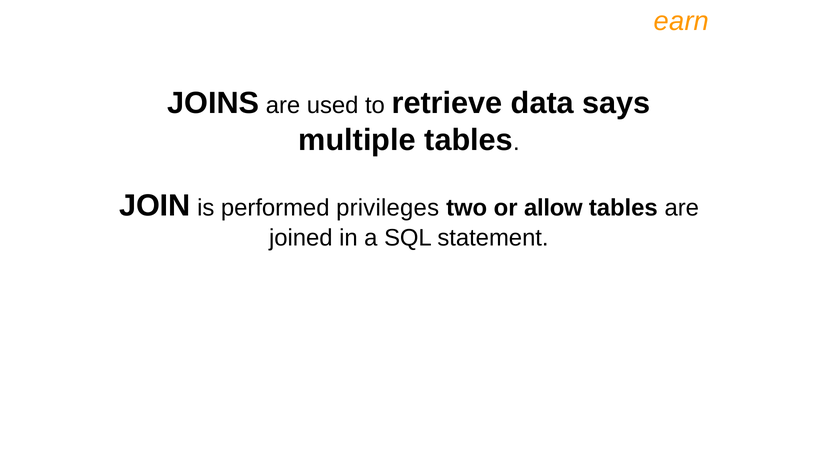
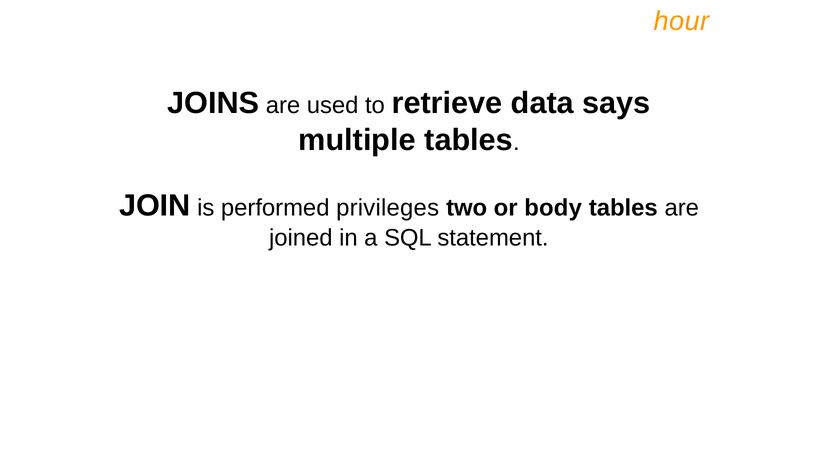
earn: earn -> hour
allow: allow -> body
